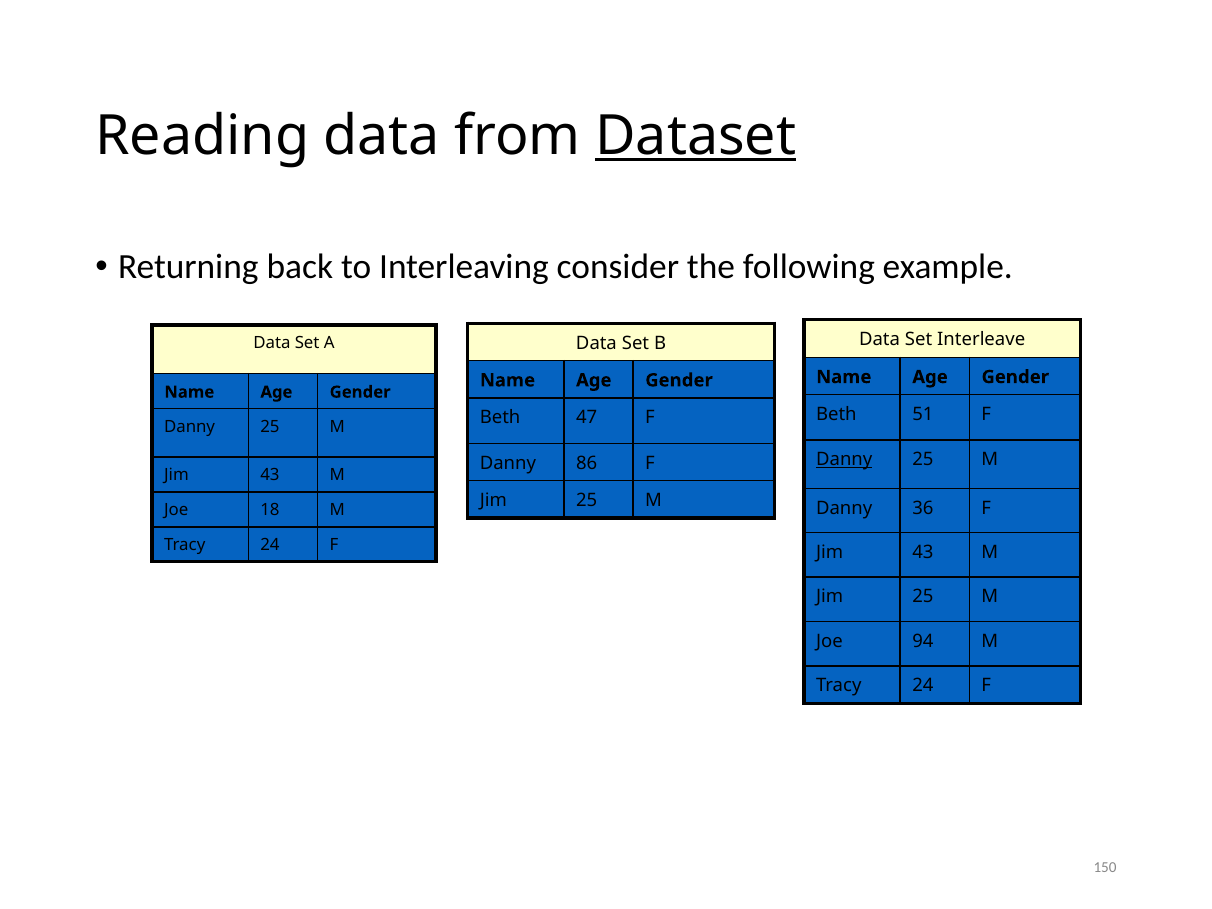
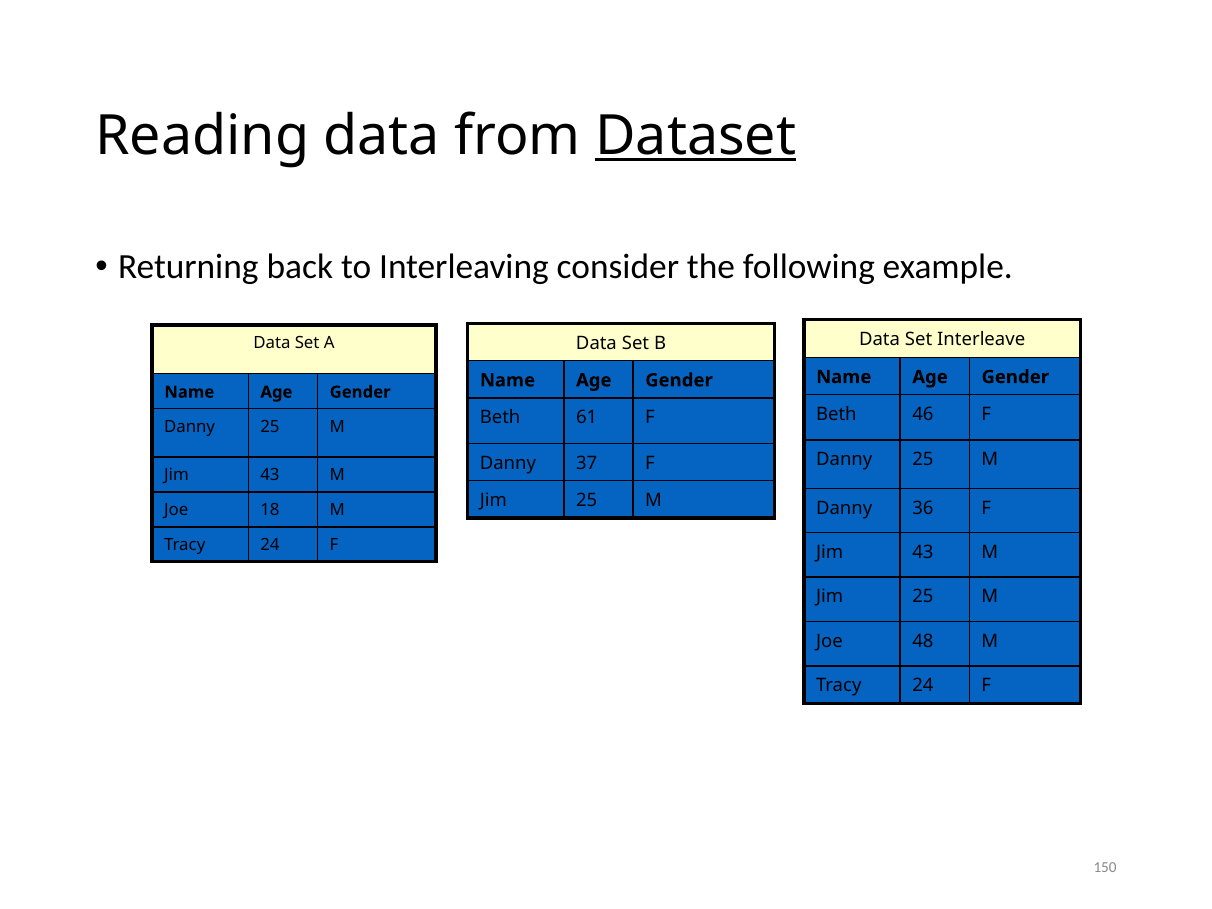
51: 51 -> 46
47: 47 -> 61
Danny at (844, 460) underline: present -> none
86: 86 -> 37
94: 94 -> 48
